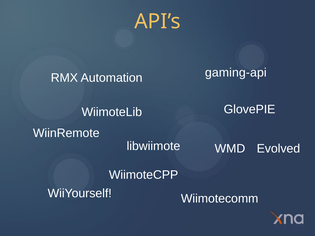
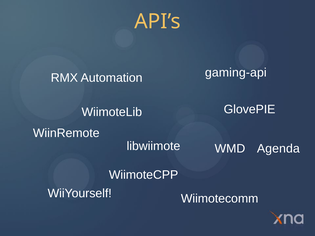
Evolved: Evolved -> Agenda
